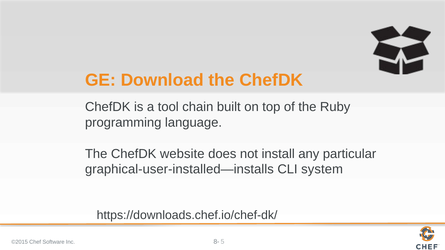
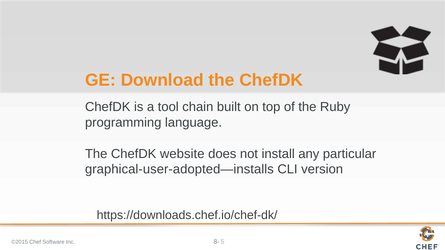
graphical-user-installed—installs: graphical-user-installed—installs -> graphical-user-adopted—installs
system: system -> version
